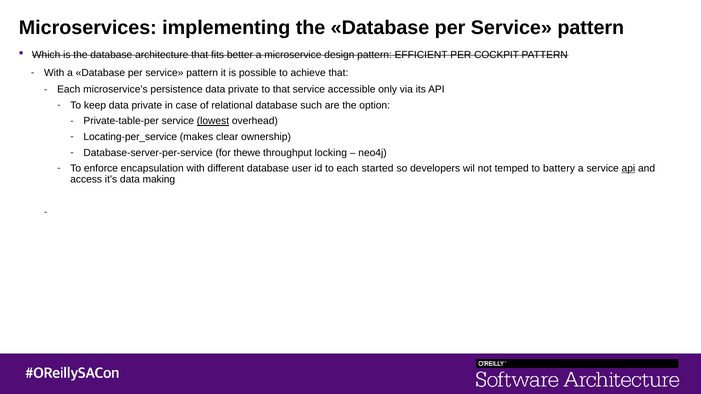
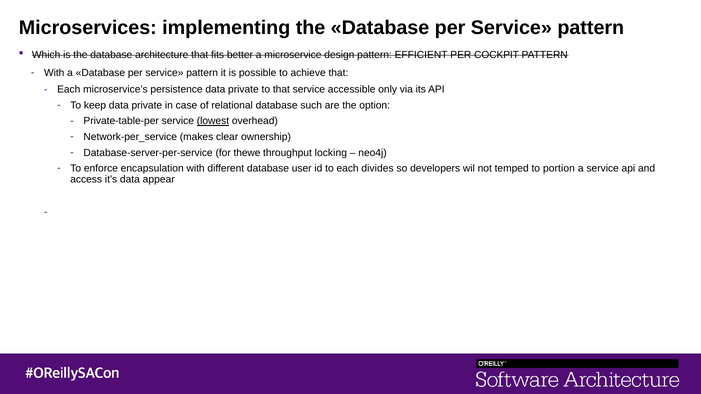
Locating-per_service: Locating-per_service -> Network-per_service
started: started -> divides
battery: battery -> portion
api at (628, 169) underline: present -> none
making: making -> appear
